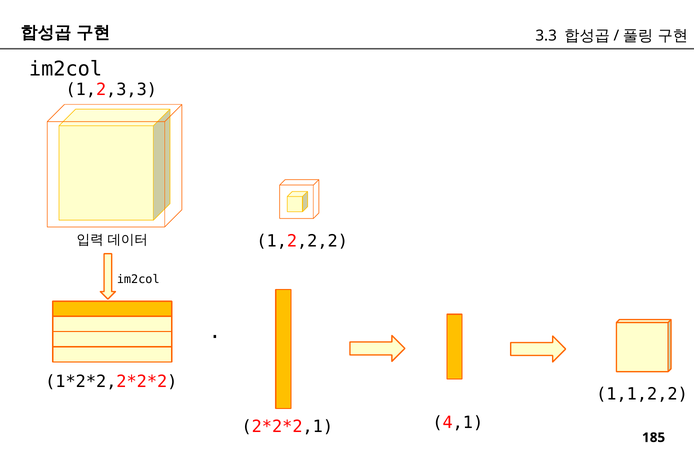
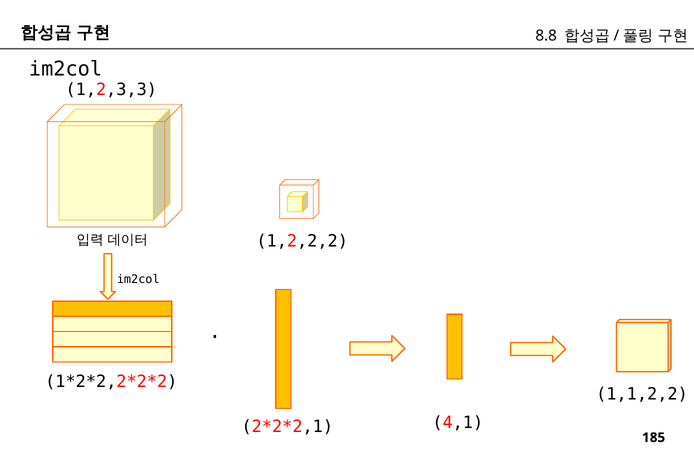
3.3: 3.3 -> 8.8
